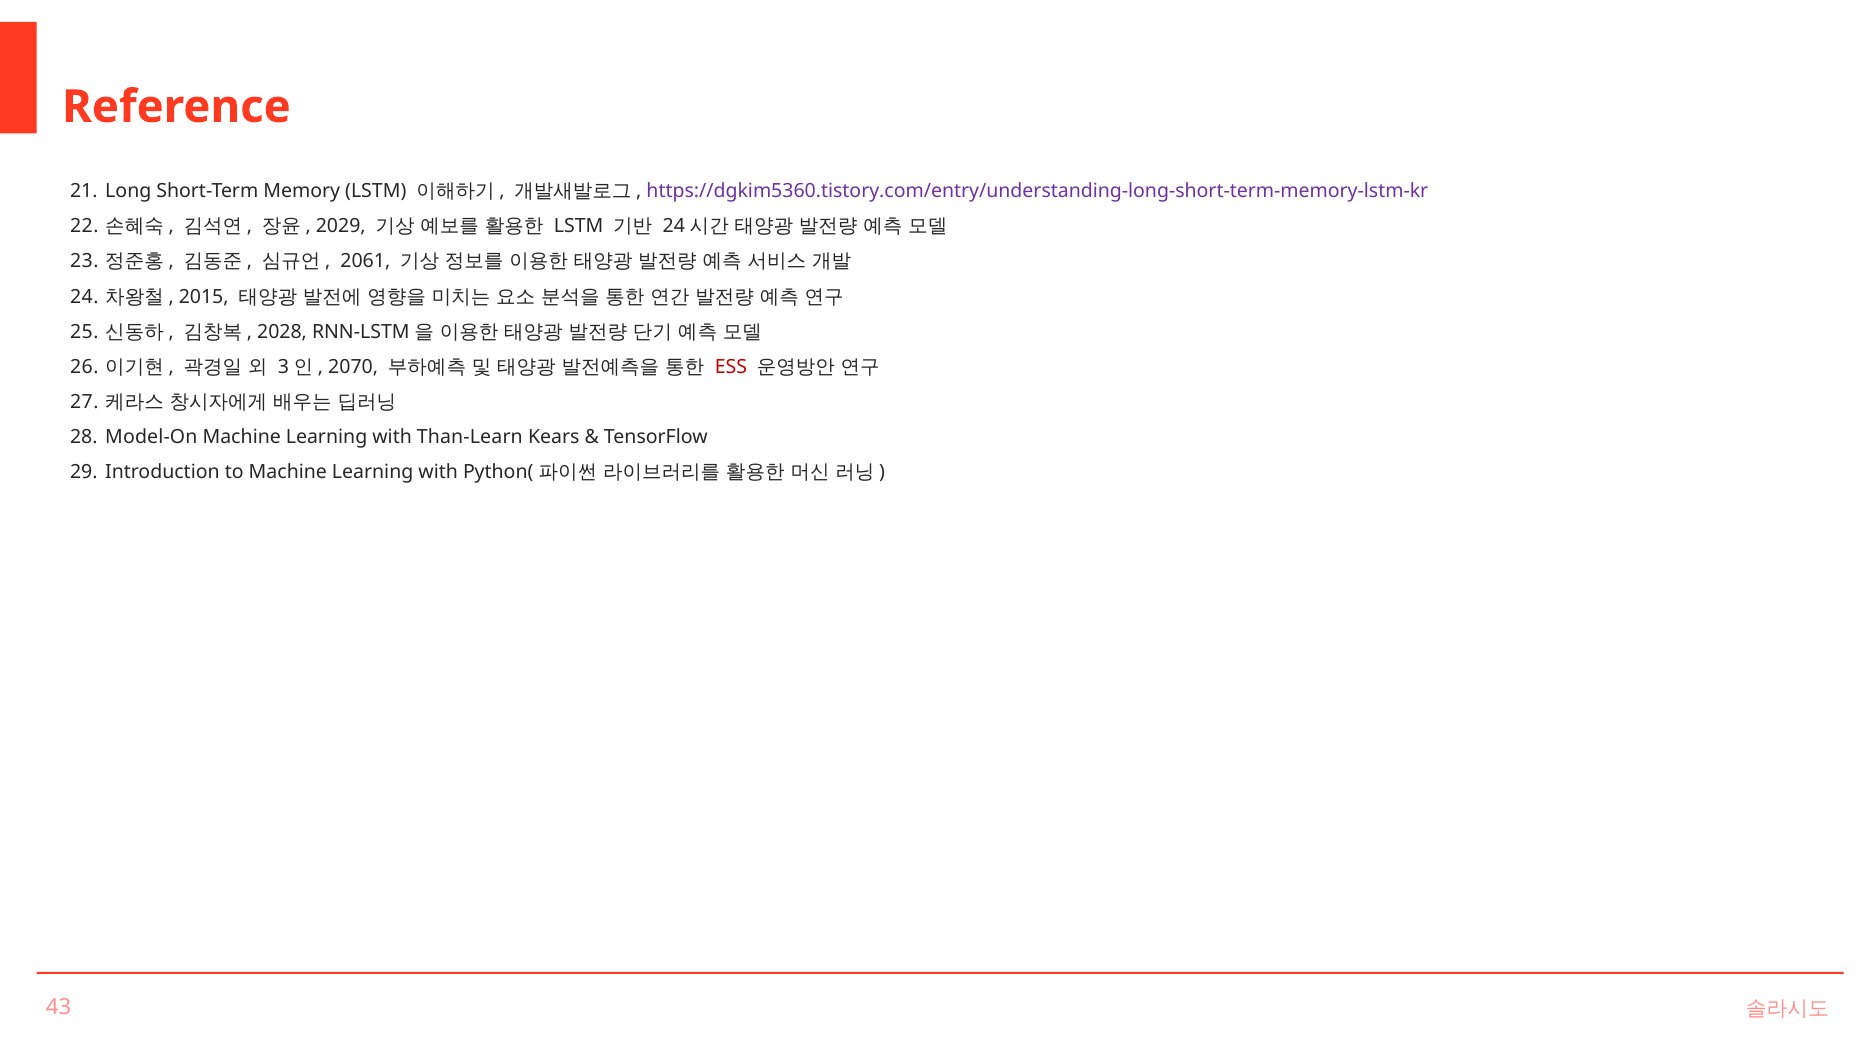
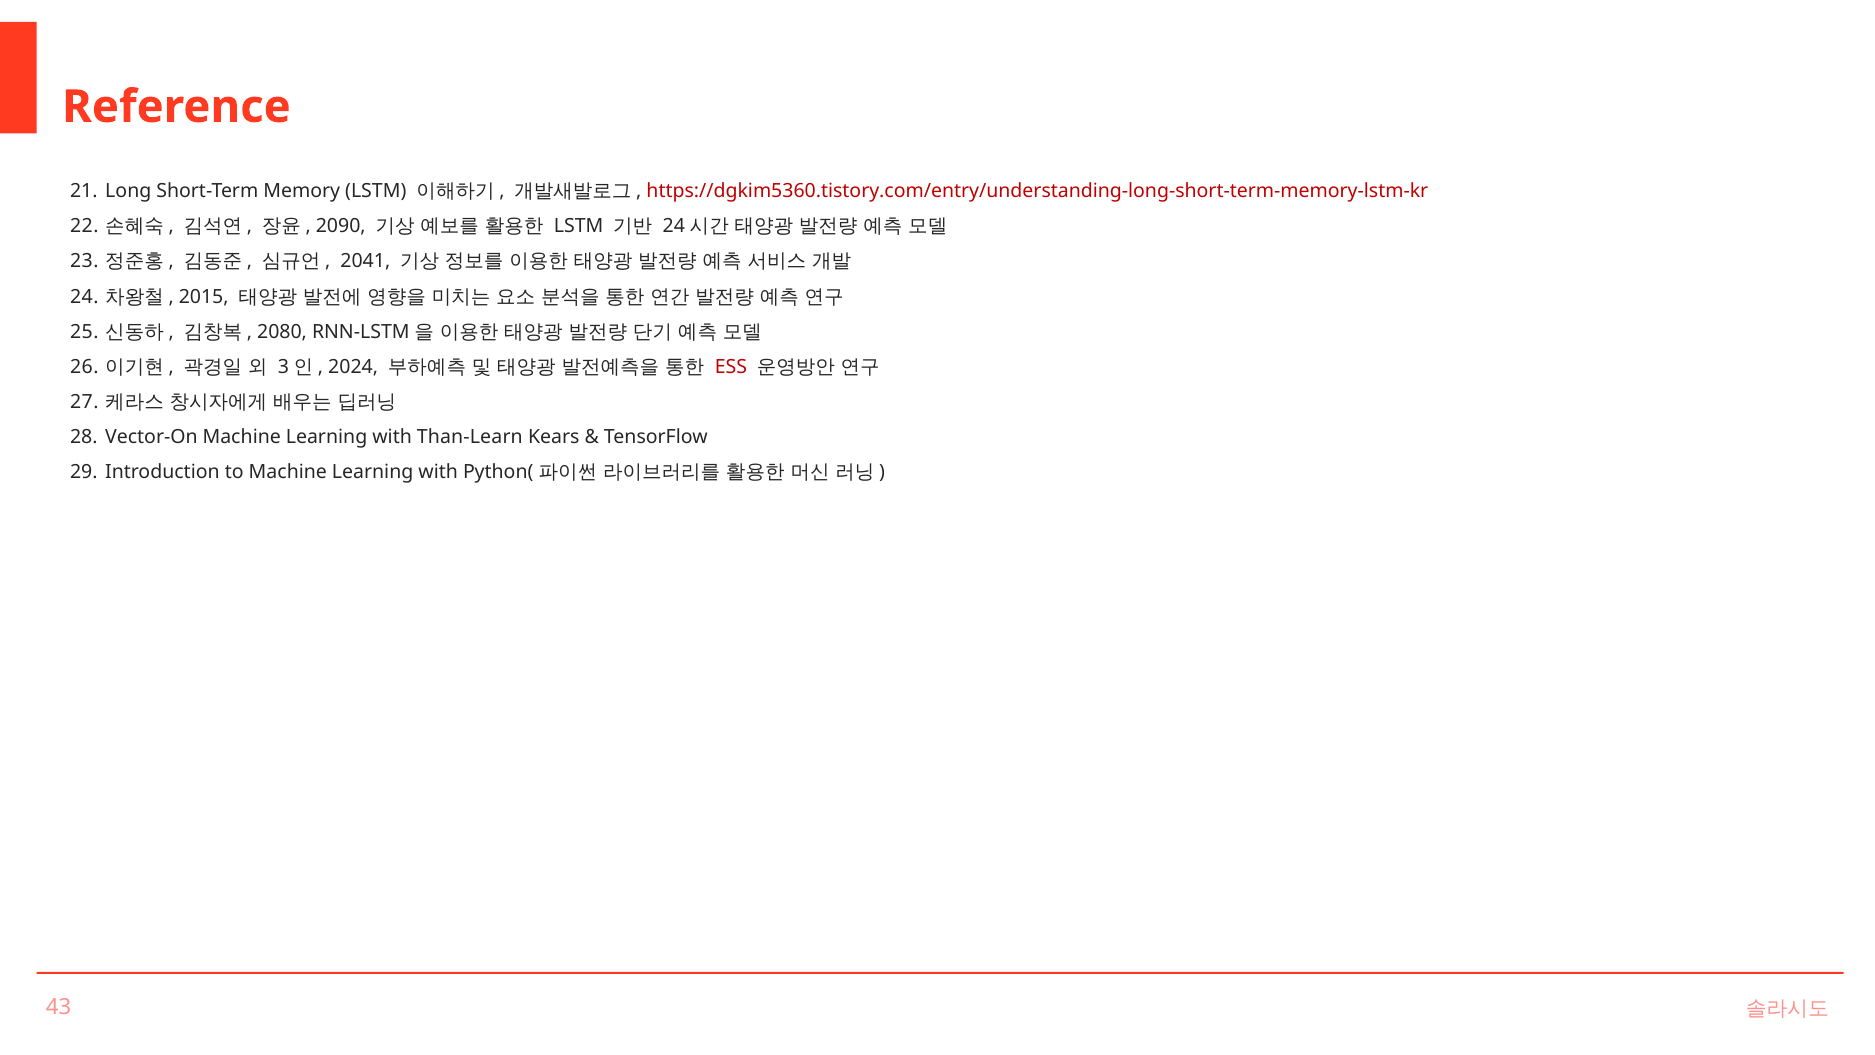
https://dgkim5360.tistory.com/entry/understanding-long-short-term-memory-lstm-kr colour: purple -> red
2029: 2029 -> 2090
2061: 2061 -> 2041
2028: 2028 -> 2080
2070: 2070 -> 2024
Model-On: Model-On -> Vector-On
